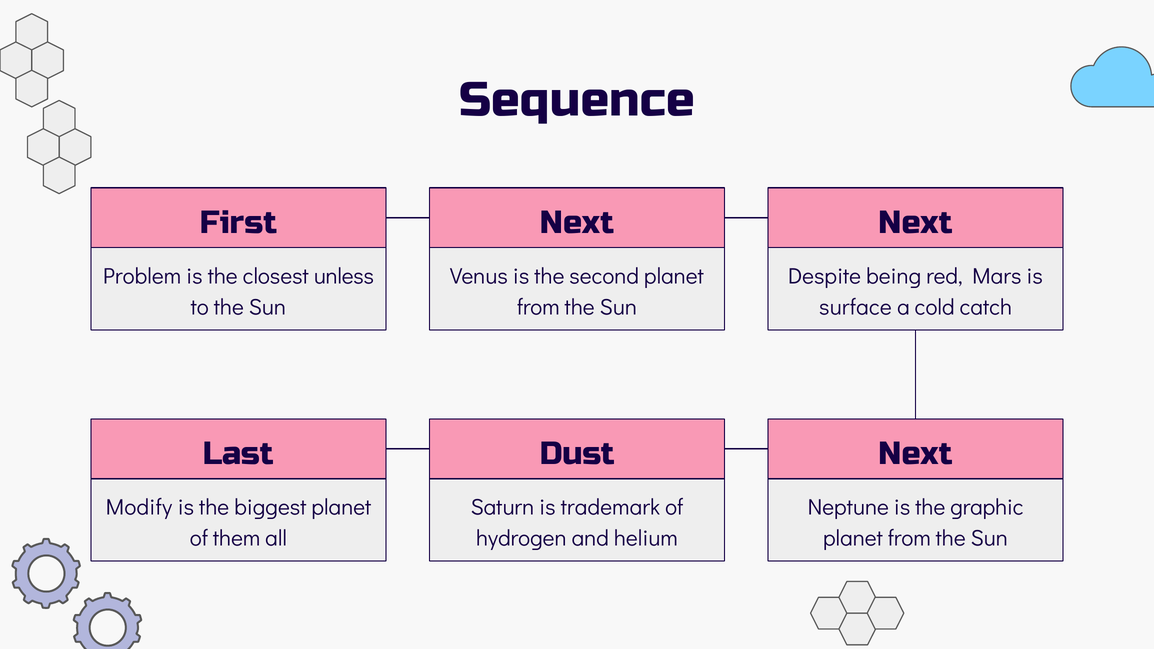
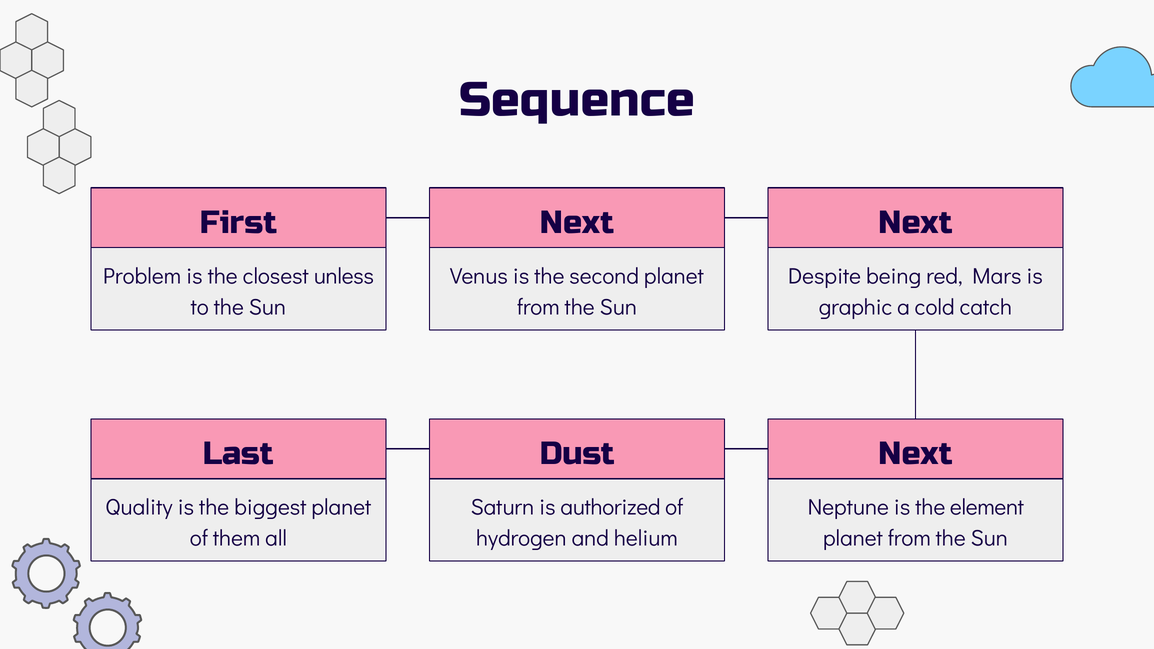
surface: surface -> graphic
Modify: Modify -> Quality
trademark: trademark -> authorized
graphic: graphic -> element
